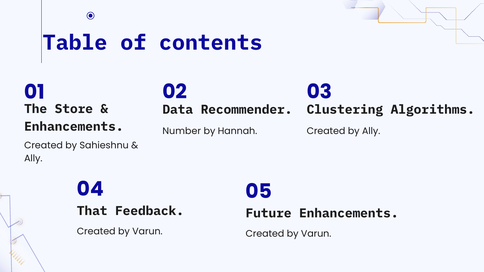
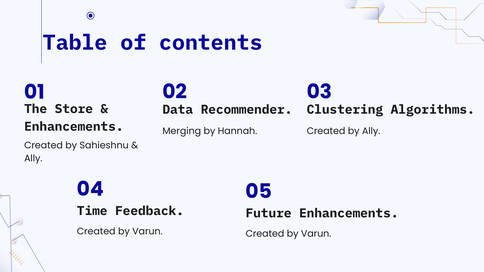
Number: Number -> Merging
That: That -> Time
